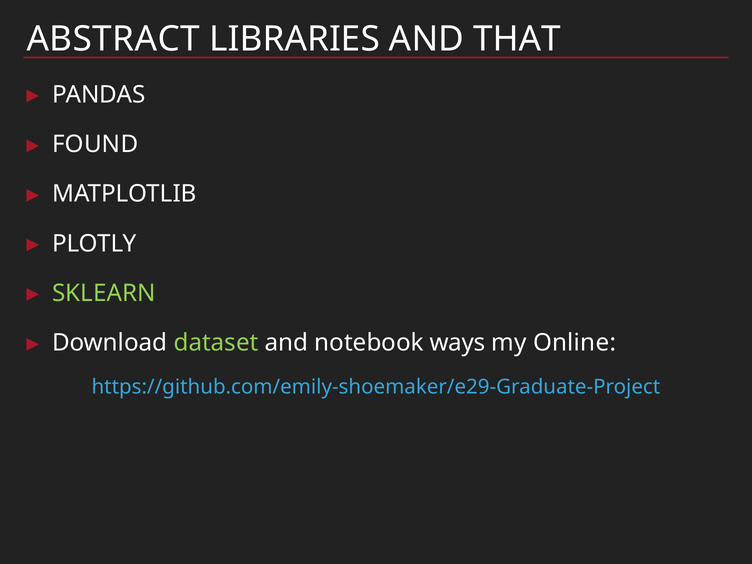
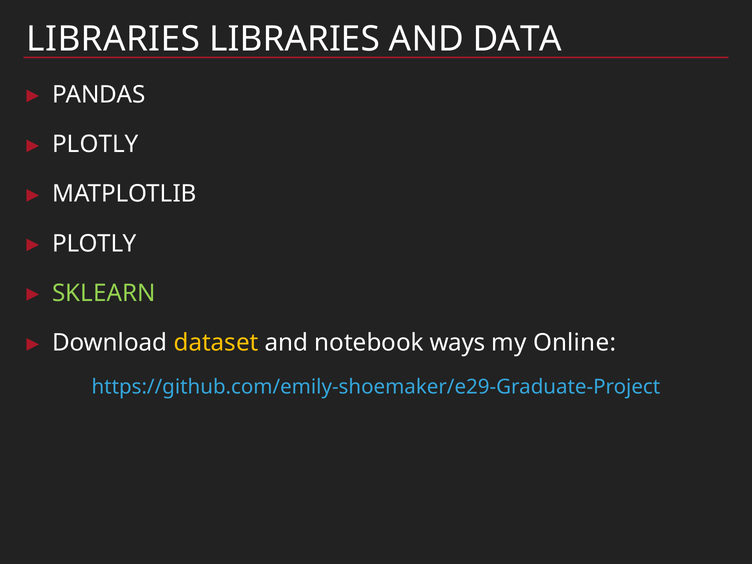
ABSTRACT at (113, 39): ABSTRACT -> LIBRARIES
THAT: THAT -> DATA
FOUND at (95, 144): FOUND -> PLOTLY
dataset colour: light green -> yellow
